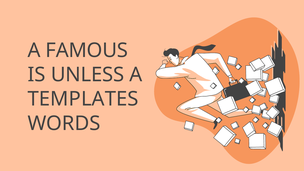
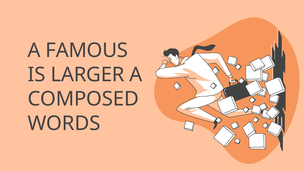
UNLESS: UNLESS -> LARGER
TEMPLATES: TEMPLATES -> COMPOSED
